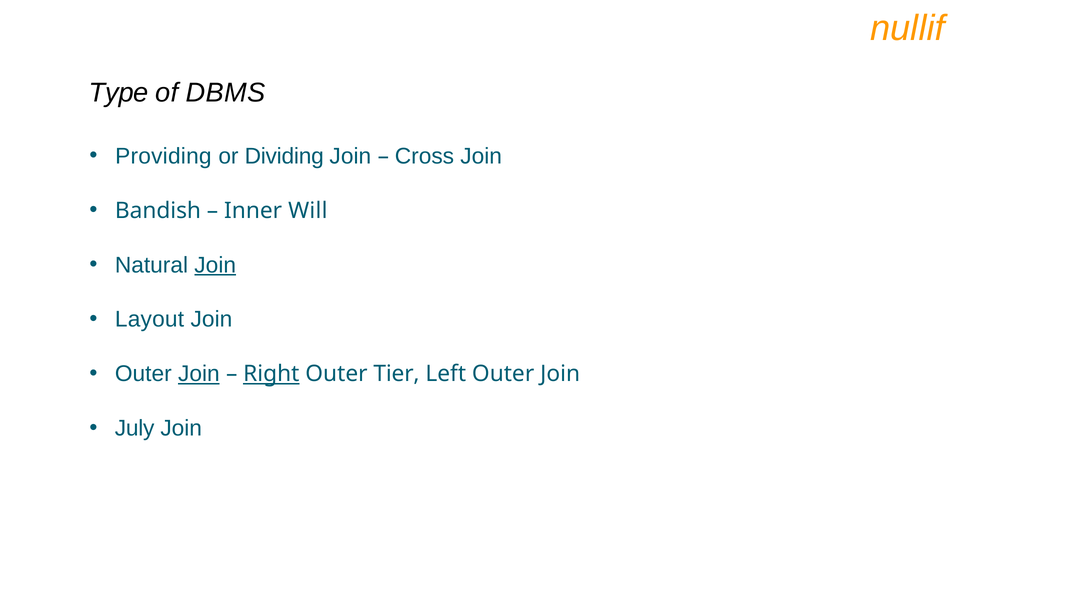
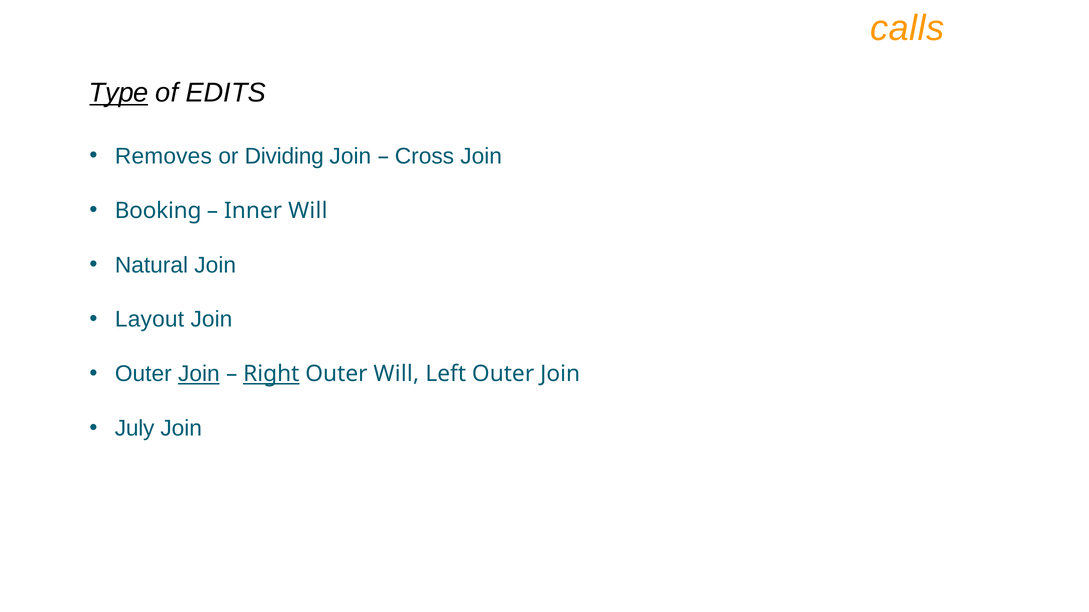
nullif: nullif -> calls
Type underline: none -> present
DBMS: DBMS -> EDITS
Providing: Providing -> Removes
Bandish: Bandish -> Booking
Join at (215, 265) underline: present -> none
Outer Tier: Tier -> Will
